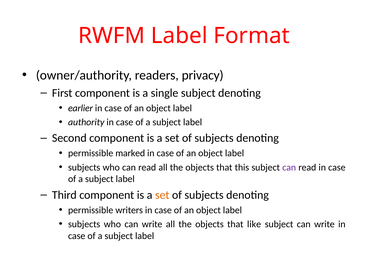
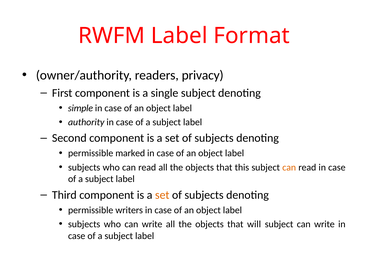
earlier: earlier -> simple
can at (289, 167) colour: purple -> orange
like: like -> will
